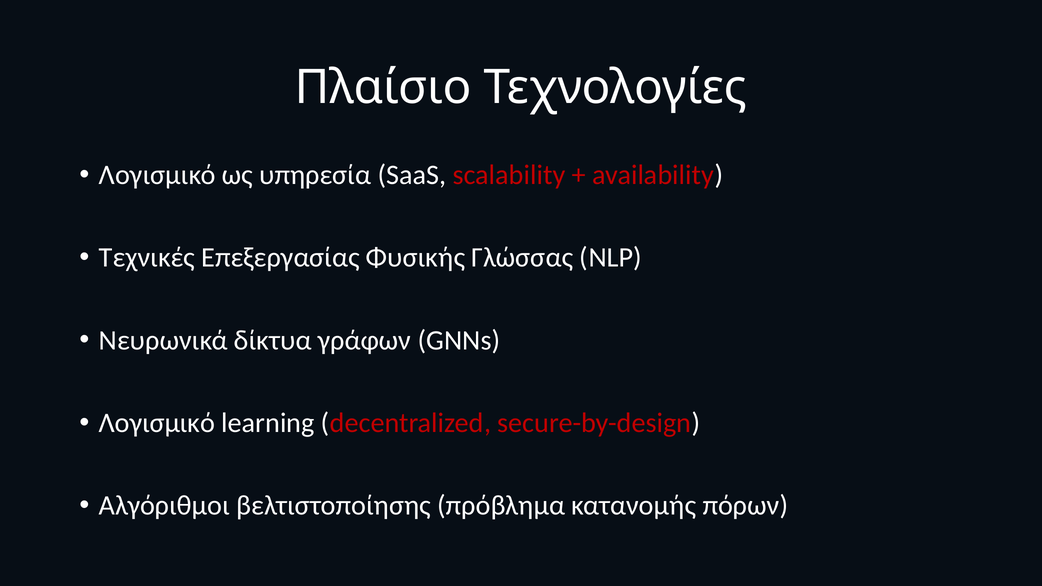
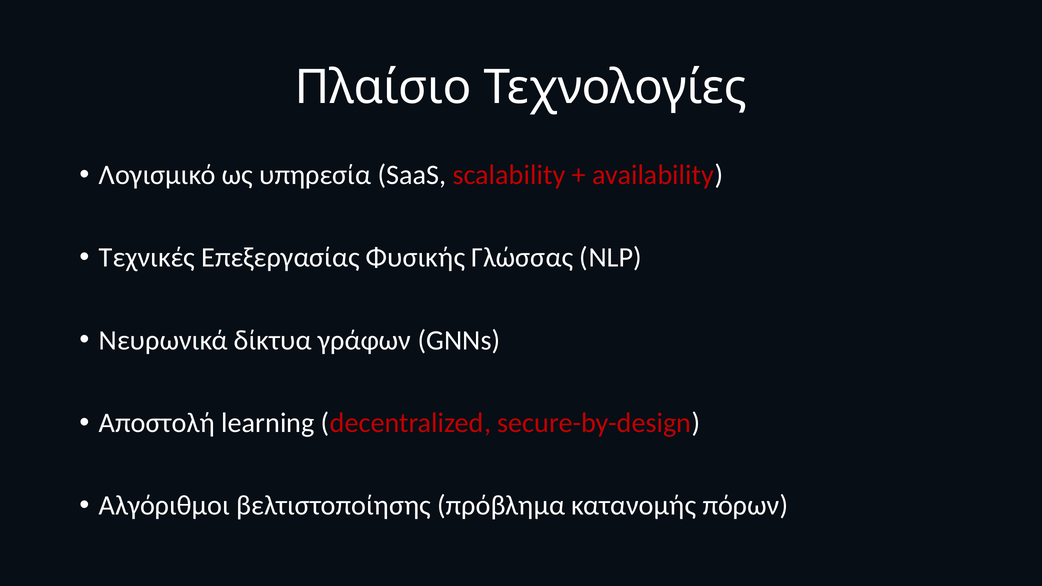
Λογισμικό at (157, 423): Λογισμικό -> Αποστολή
